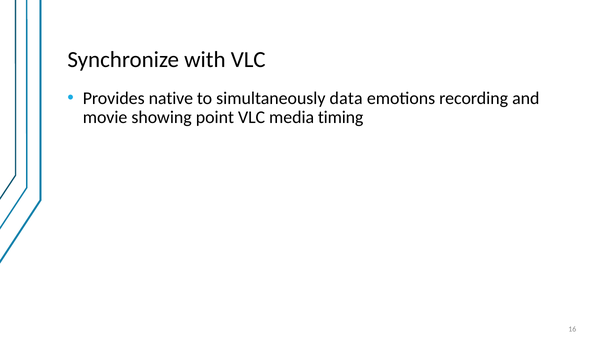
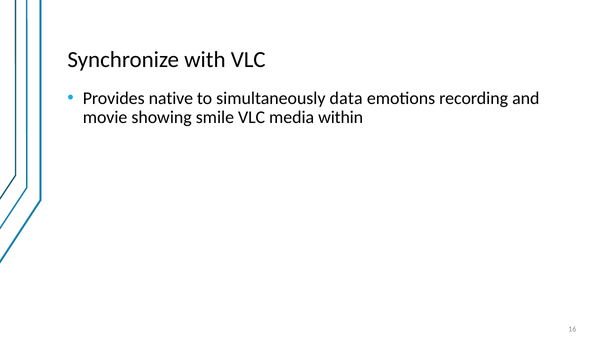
point: point -> smile
timing: timing -> within
